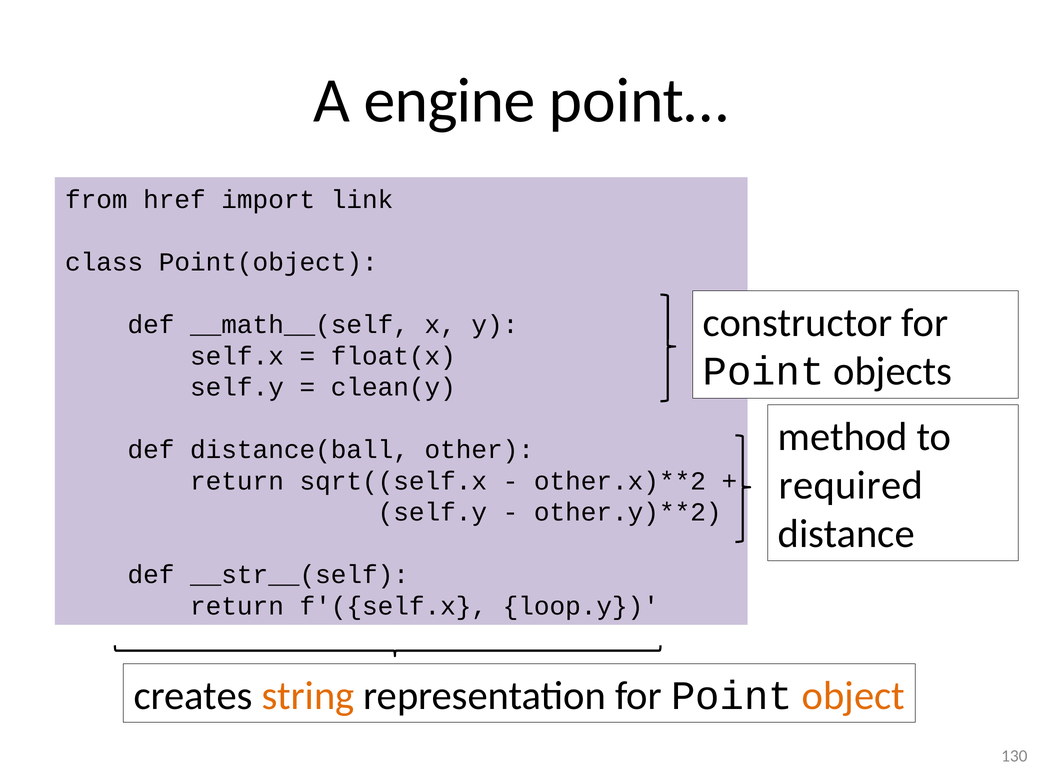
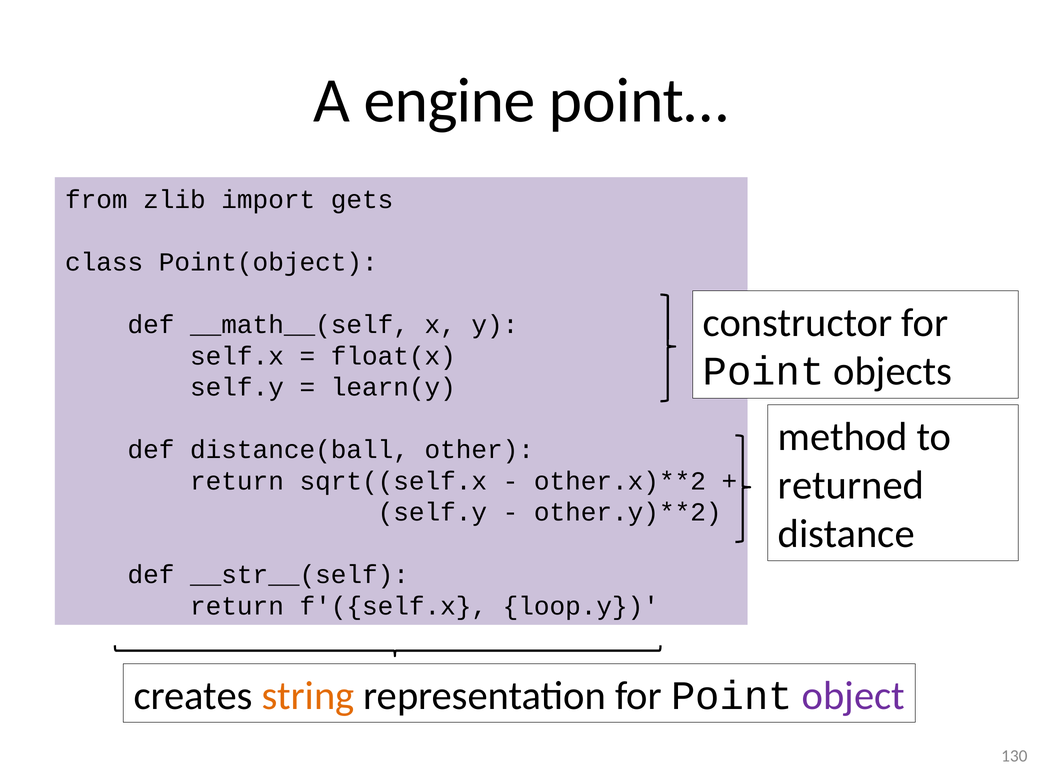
href: href -> zlib
link: link -> gets
clean(y: clean(y -> learn(y
required: required -> returned
object colour: orange -> purple
